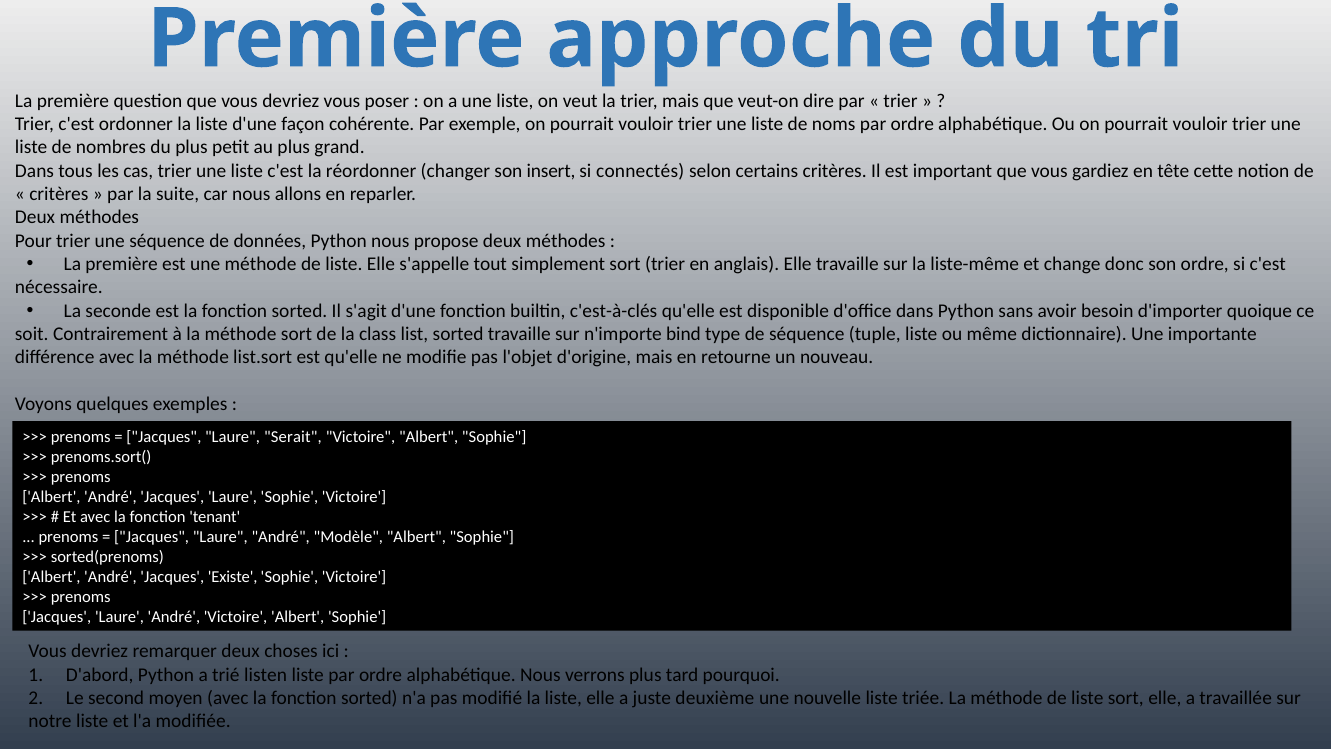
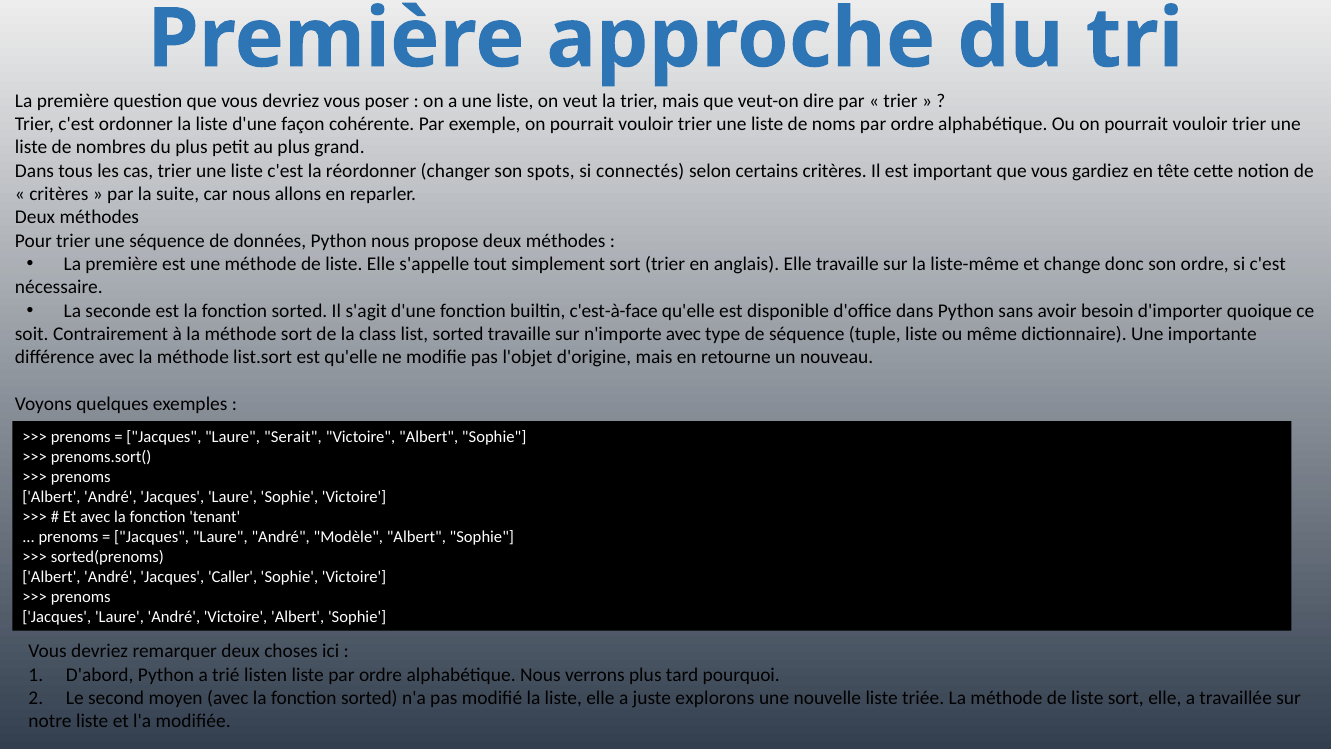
insert: insert -> spots
c'est-à-clés: c'est-à-clés -> c'est-à-face
n'importe bind: bind -> avec
Existe: Existe -> Caller
deuxième: deuxième -> explorons
